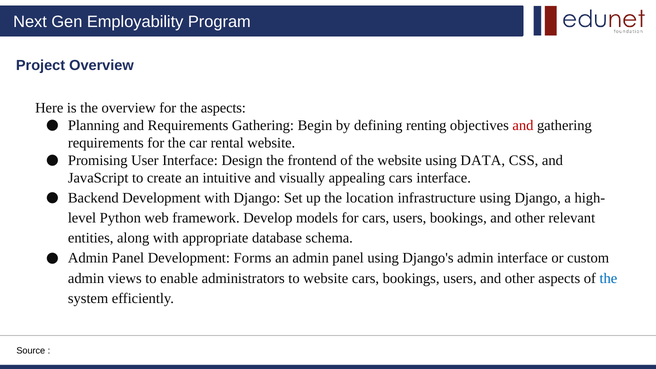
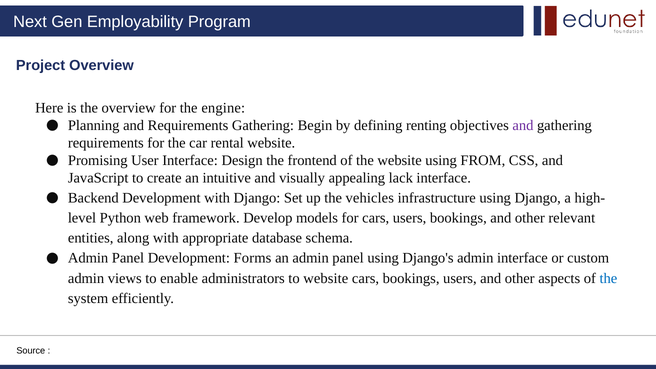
the aspects: aspects -> engine
and at (523, 125) colour: red -> purple
DATA: DATA -> FROM
appealing cars: cars -> lack
location: location -> vehicles
